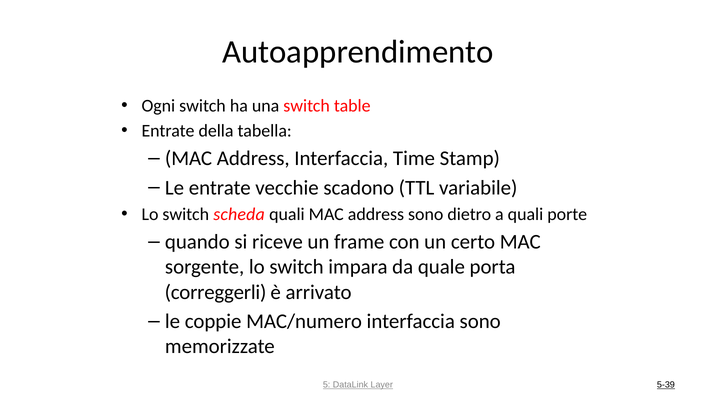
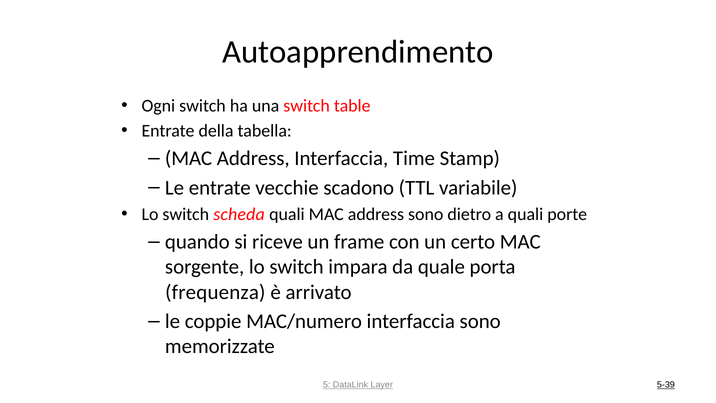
correggerli: correggerli -> frequenza
